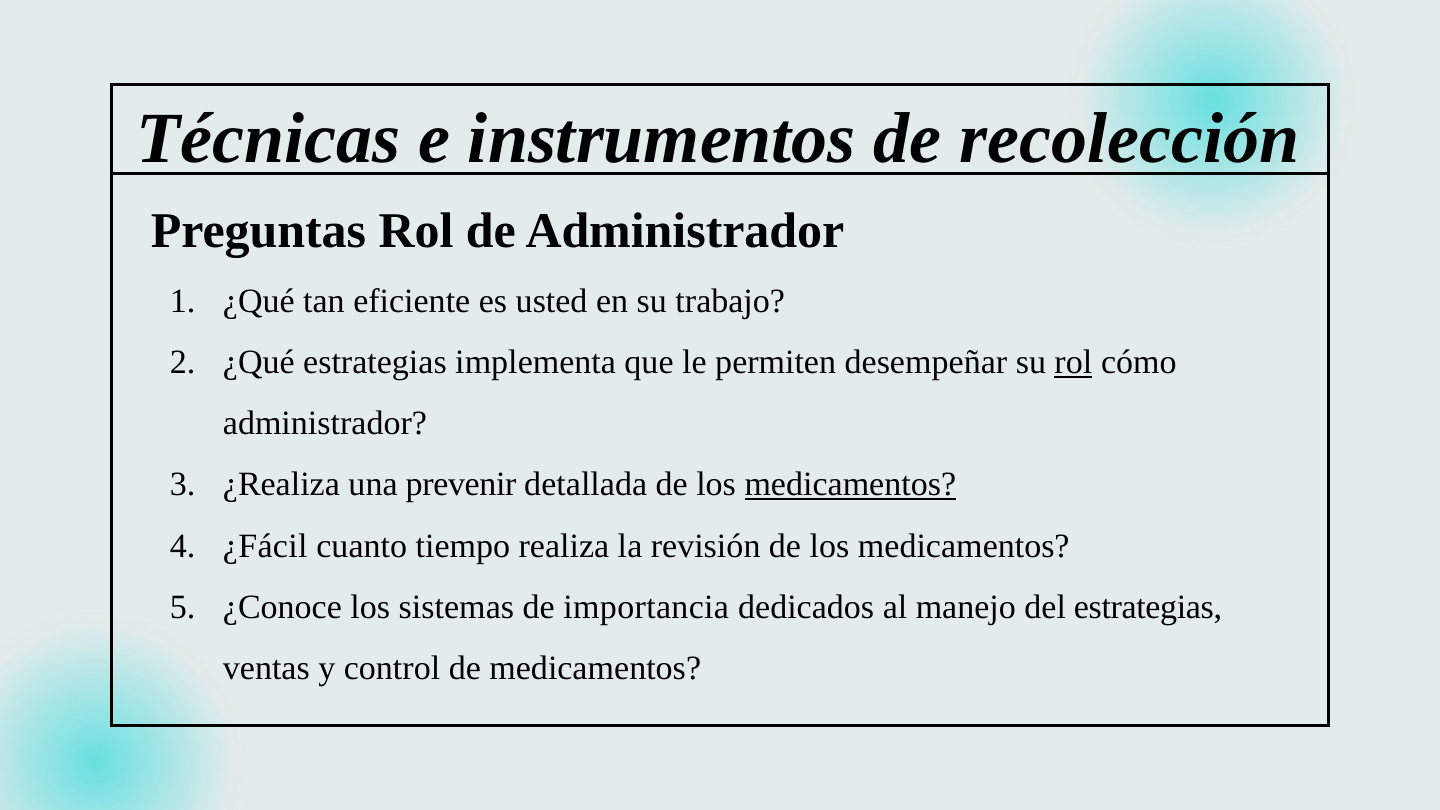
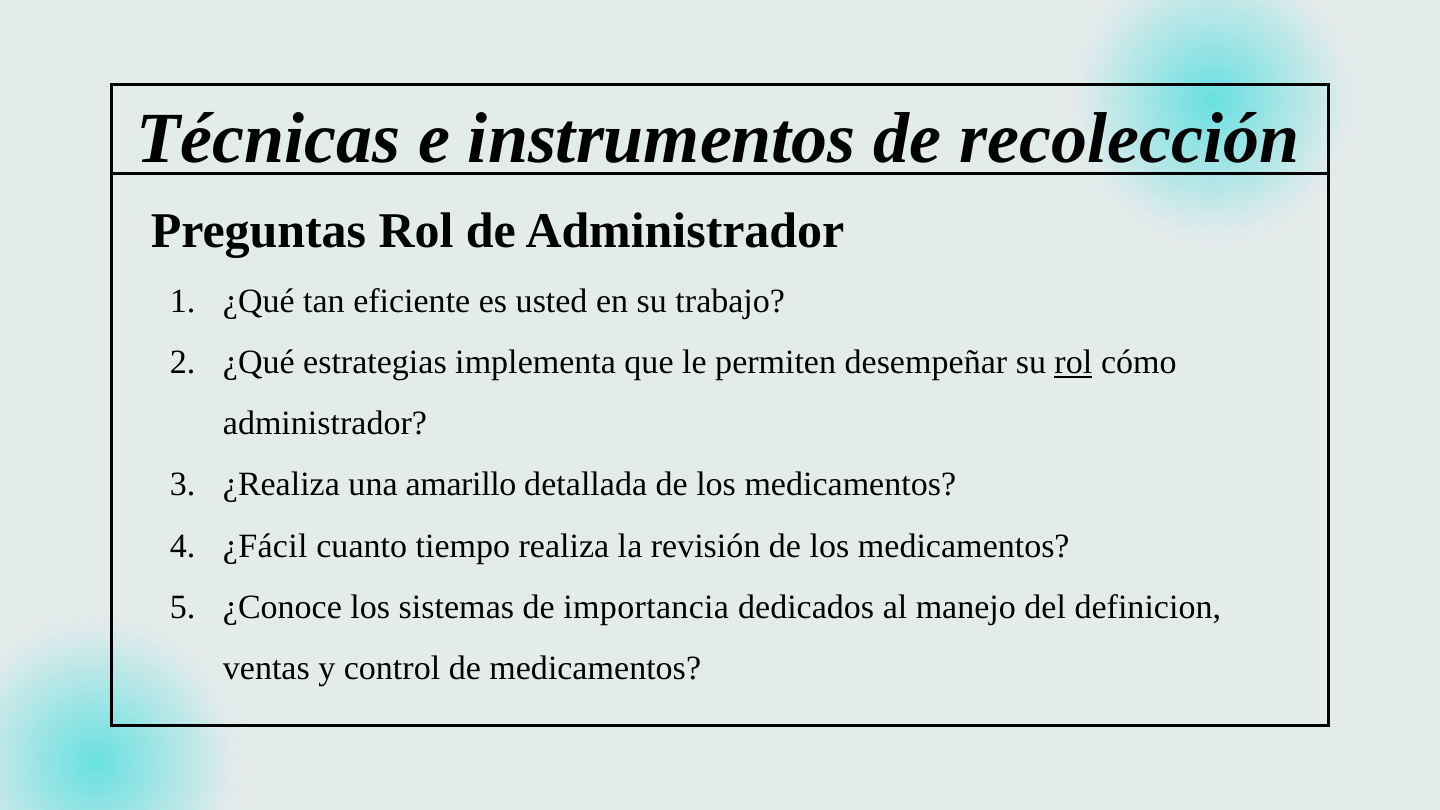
prevenir: prevenir -> amarillo
medicamentos at (850, 485) underline: present -> none
del estrategias: estrategias -> definicion
